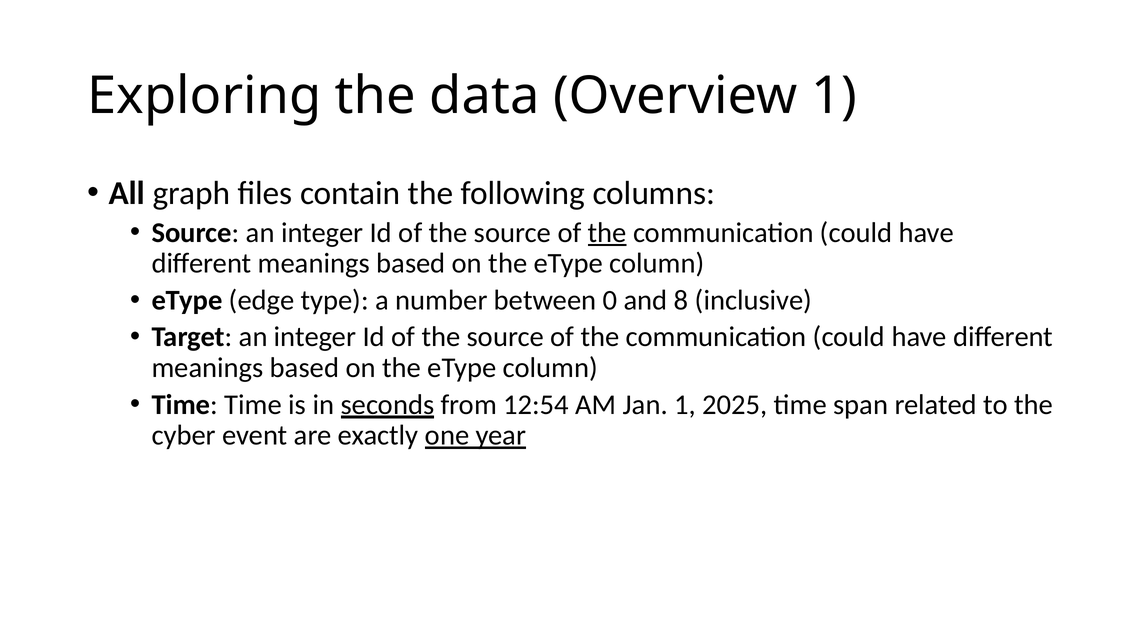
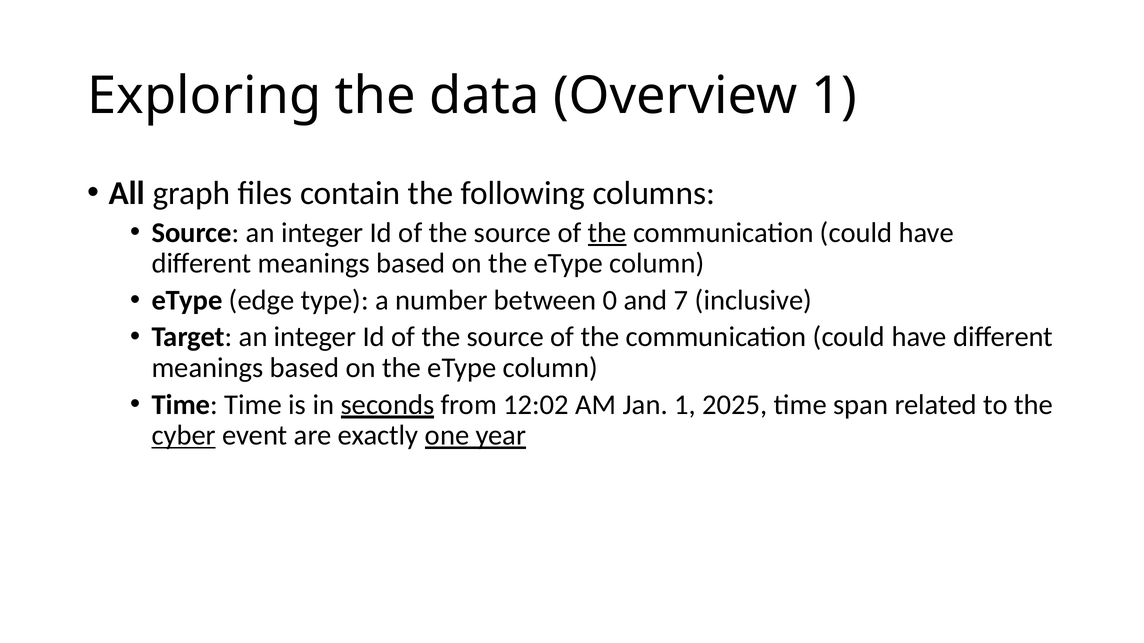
8: 8 -> 7
12:54: 12:54 -> 12:02
cyber underline: none -> present
